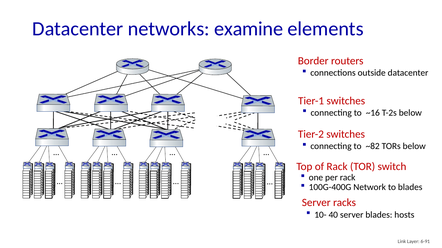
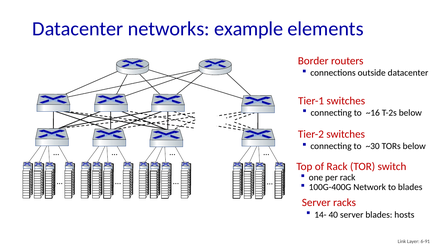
examine: examine -> example
~82: ~82 -> ~30
10-: 10- -> 14-
